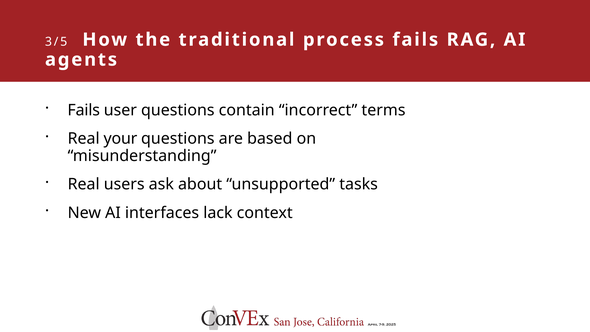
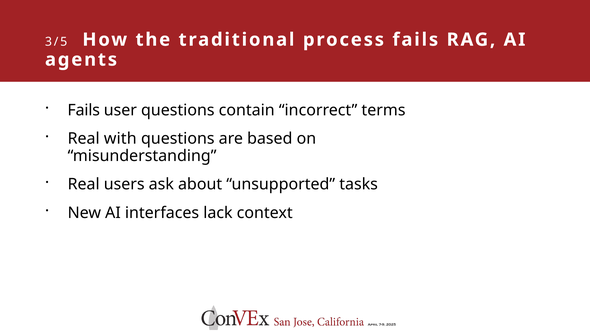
your: your -> with
